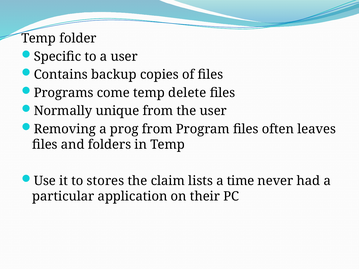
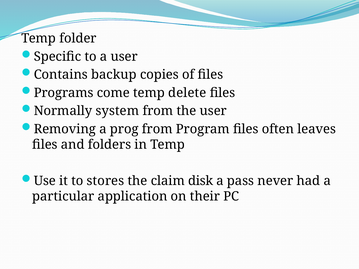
unique: unique -> system
lists: lists -> disk
time: time -> pass
